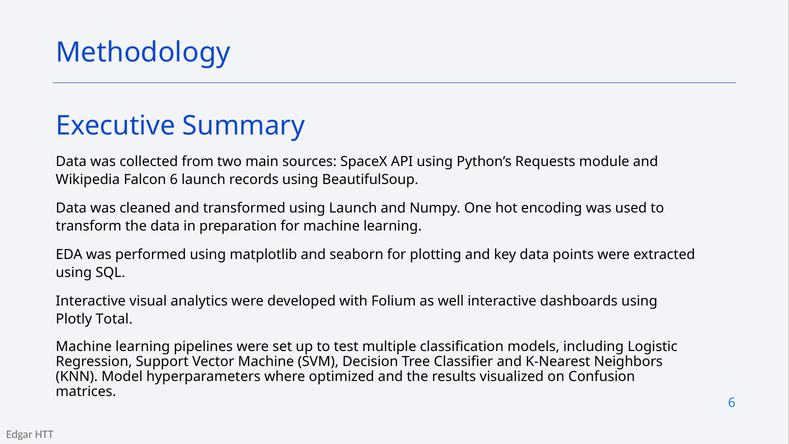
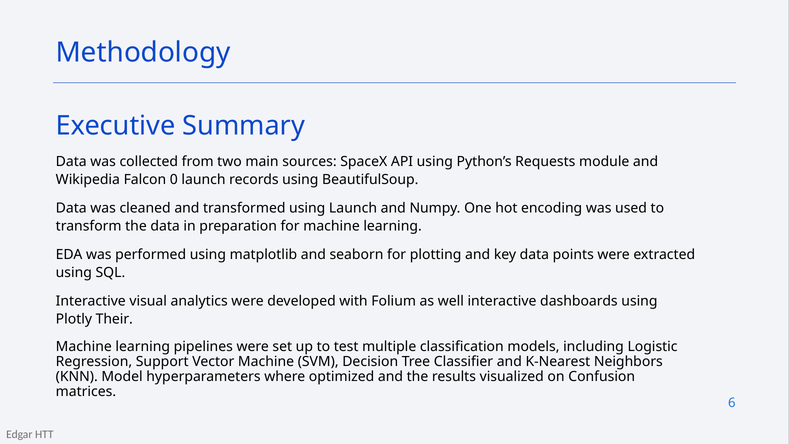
Falcon 6: 6 -> 0
Total: Total -> Their
